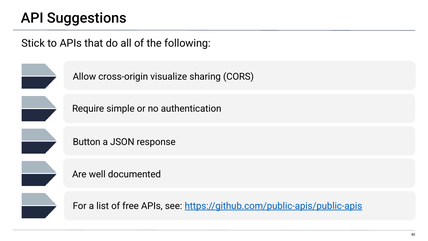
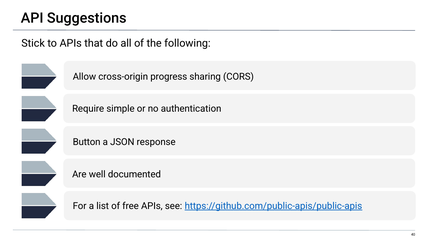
visualize: visualize -> progress
